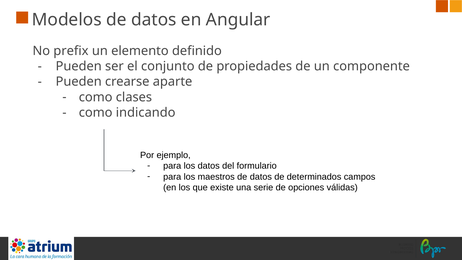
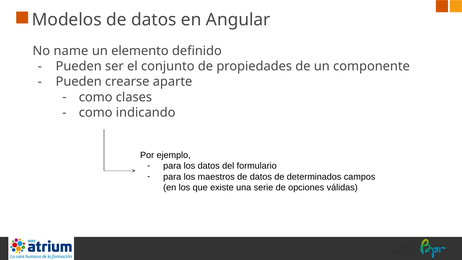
prefix: prefix -> name
